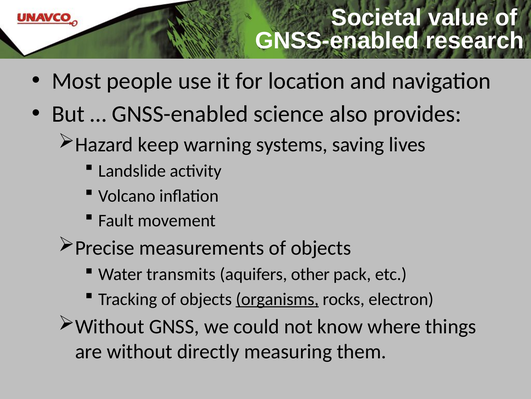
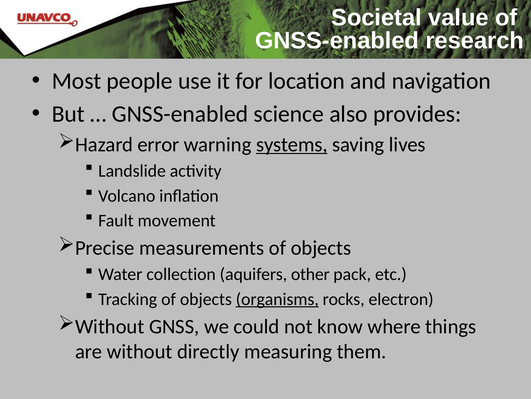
keep: keep -> error
systems underline: none -> present
transmits: transmits -> collection
